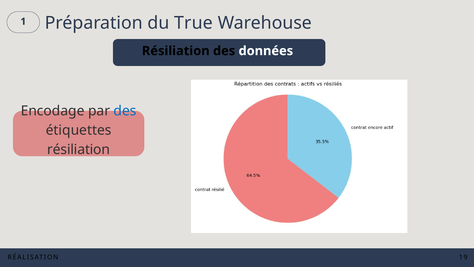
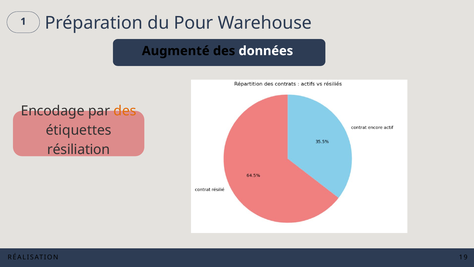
True: True -> Pour
Résiliation at (176, 51): Résiliation -> Augmenté
des at (125, 111) colour: blue -> orange
